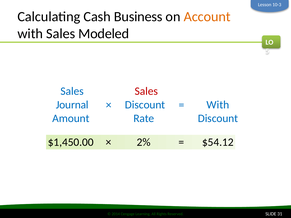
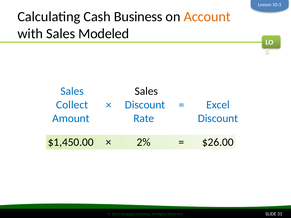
Sales at (146, 91) colour: red -> black
Journal: Journal -> Collect
With at (218, 105): With -> Excel
$54.12: $54.12 -> $26.00
